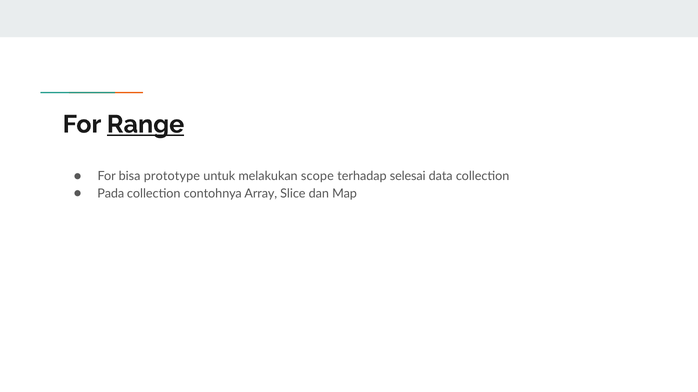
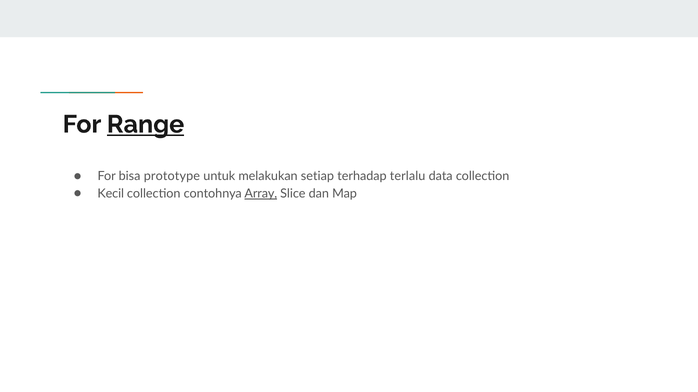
scope: scope -> setiap
selesai: selesai -> terlalu
Pada: Pada -> Kecil
Array underline: none -> present
